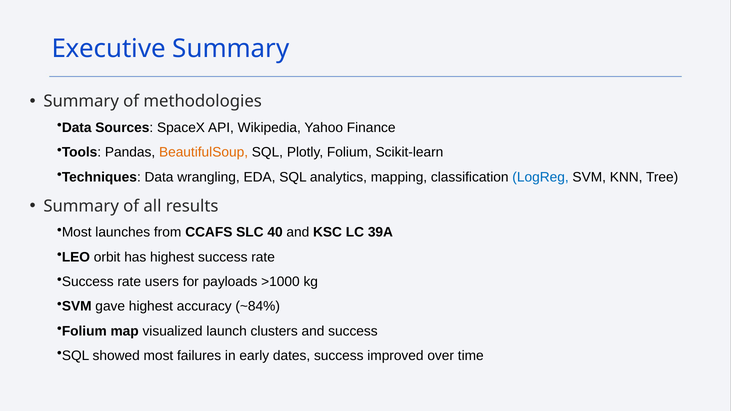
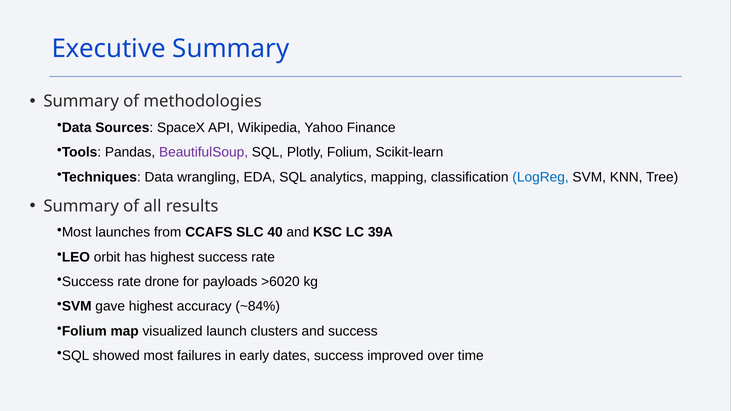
BeautifulSoup colour: orange -> purple
users: users -> drone
>1000: >1000 -> >6020
